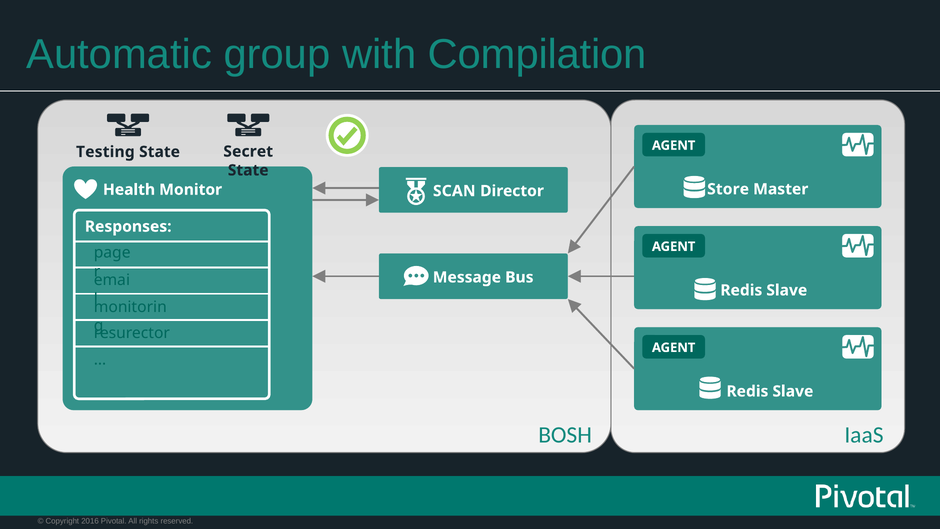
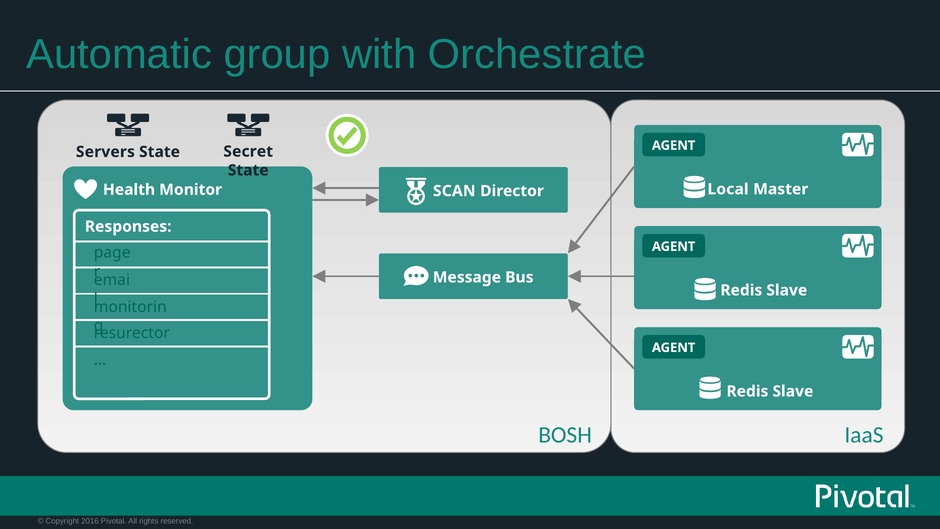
Compilation: Compilation -> Orchestrate
Testing: Testing -> Servers
Store: Store -> Local
